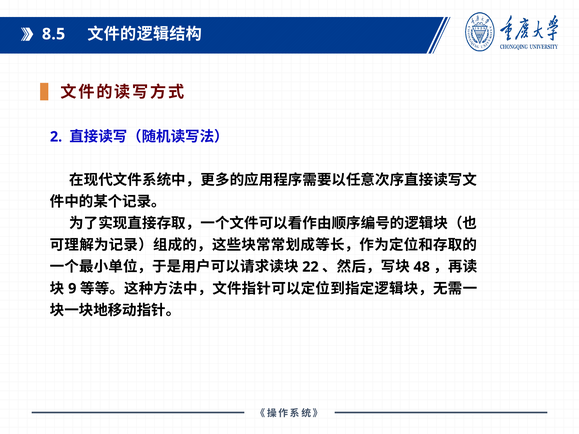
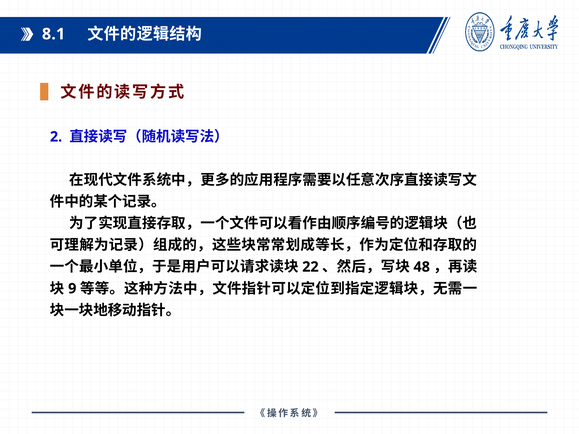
8.5: 8.5 -> 8.1
